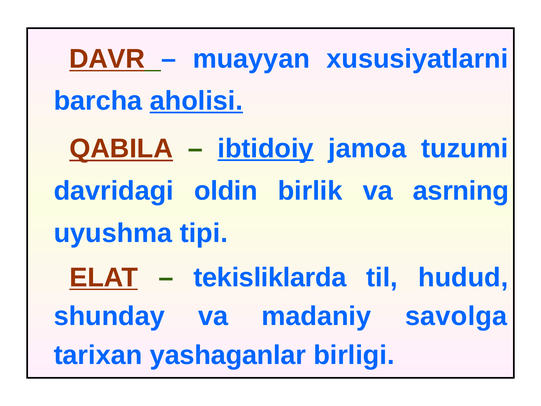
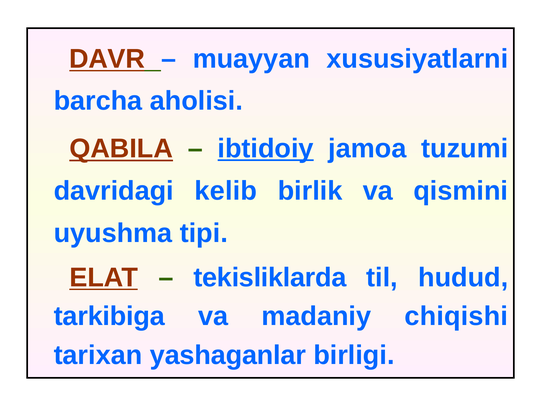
aholisi underline: present -> none
oldin: oldin -> kelib
asrning: asrning -> qismini
shunday: shunday -> tarkibiga
savolga: savolga -> chiqishi
